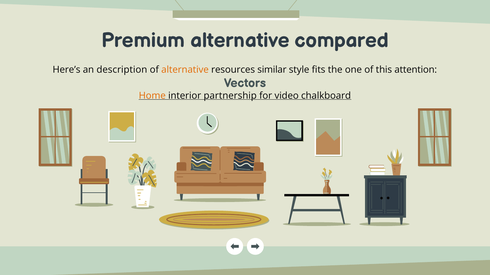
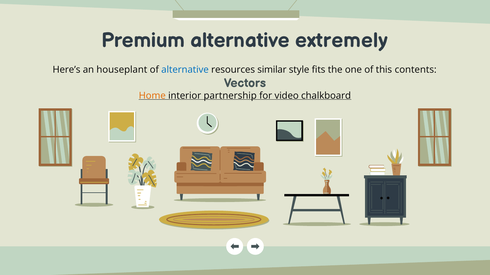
compared: compared -> extremely
description: description -> houseplant
alternative at (185, 70) colour: orange -> blue
attention: attention -> contents
